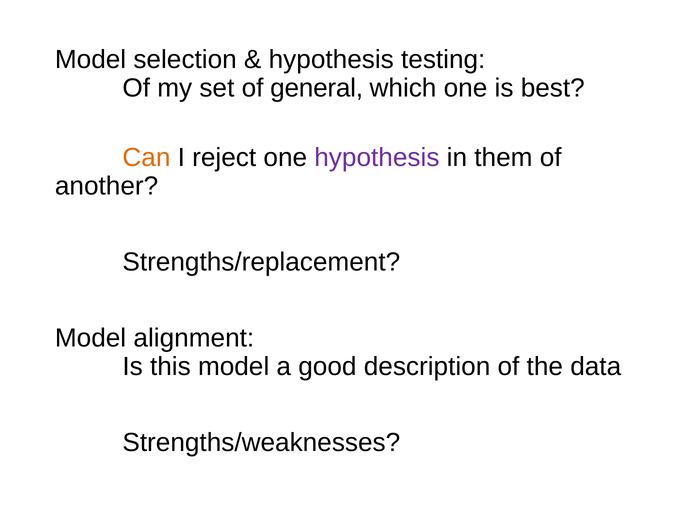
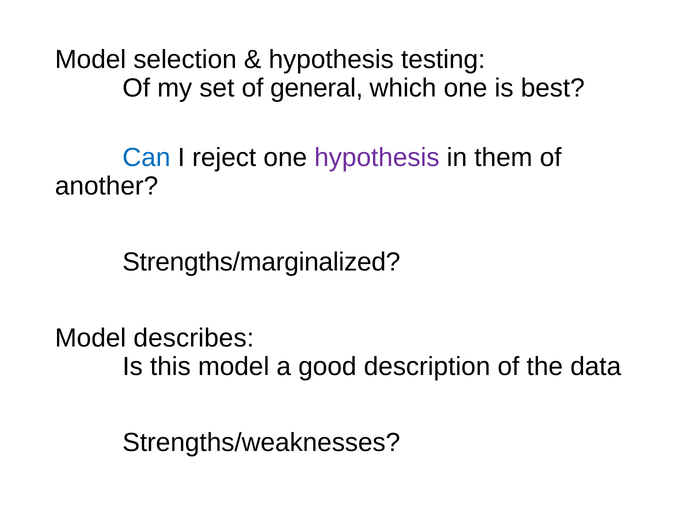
Can colour: orange -> blue
Strengths/replacement: Strengths/replacement -> Strengths/marginalized
alignment: alignment -> describes
